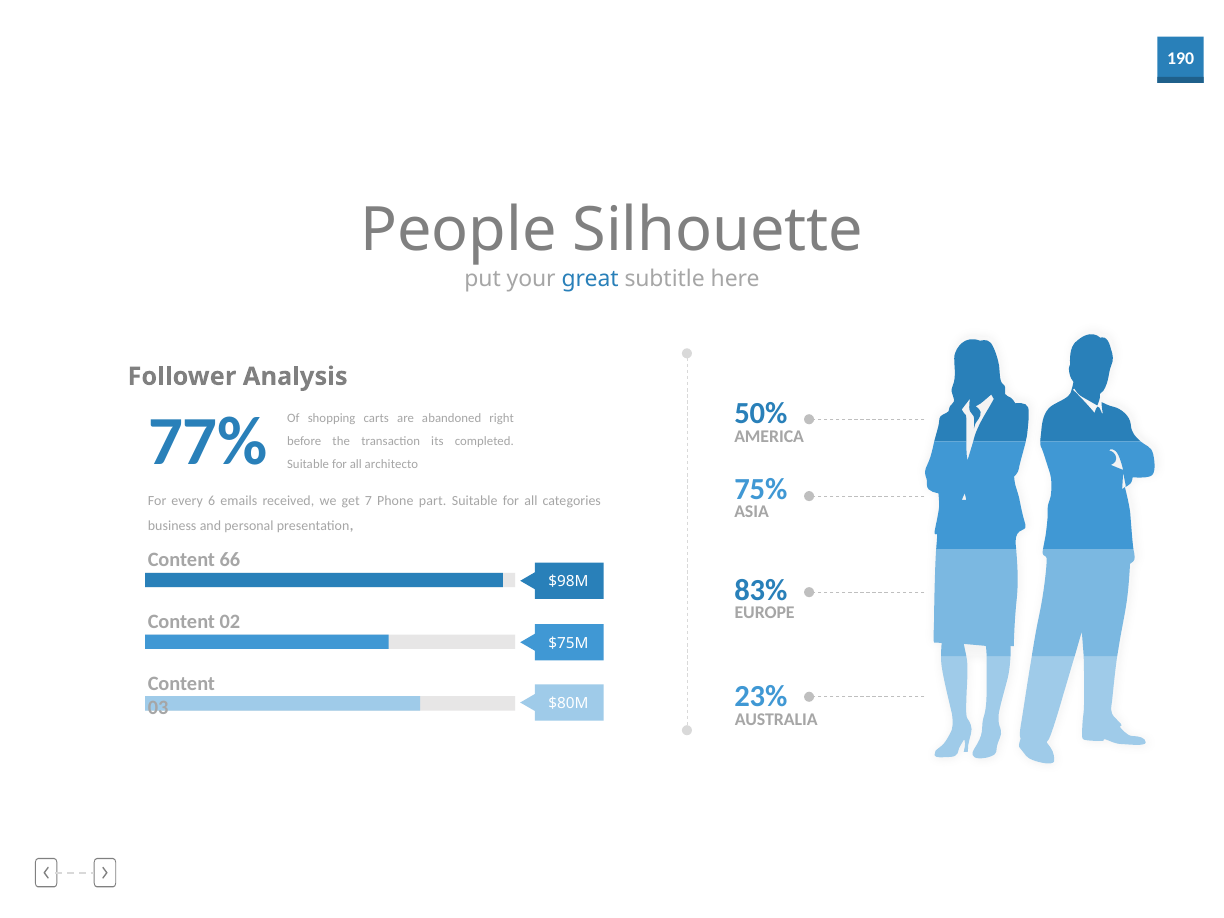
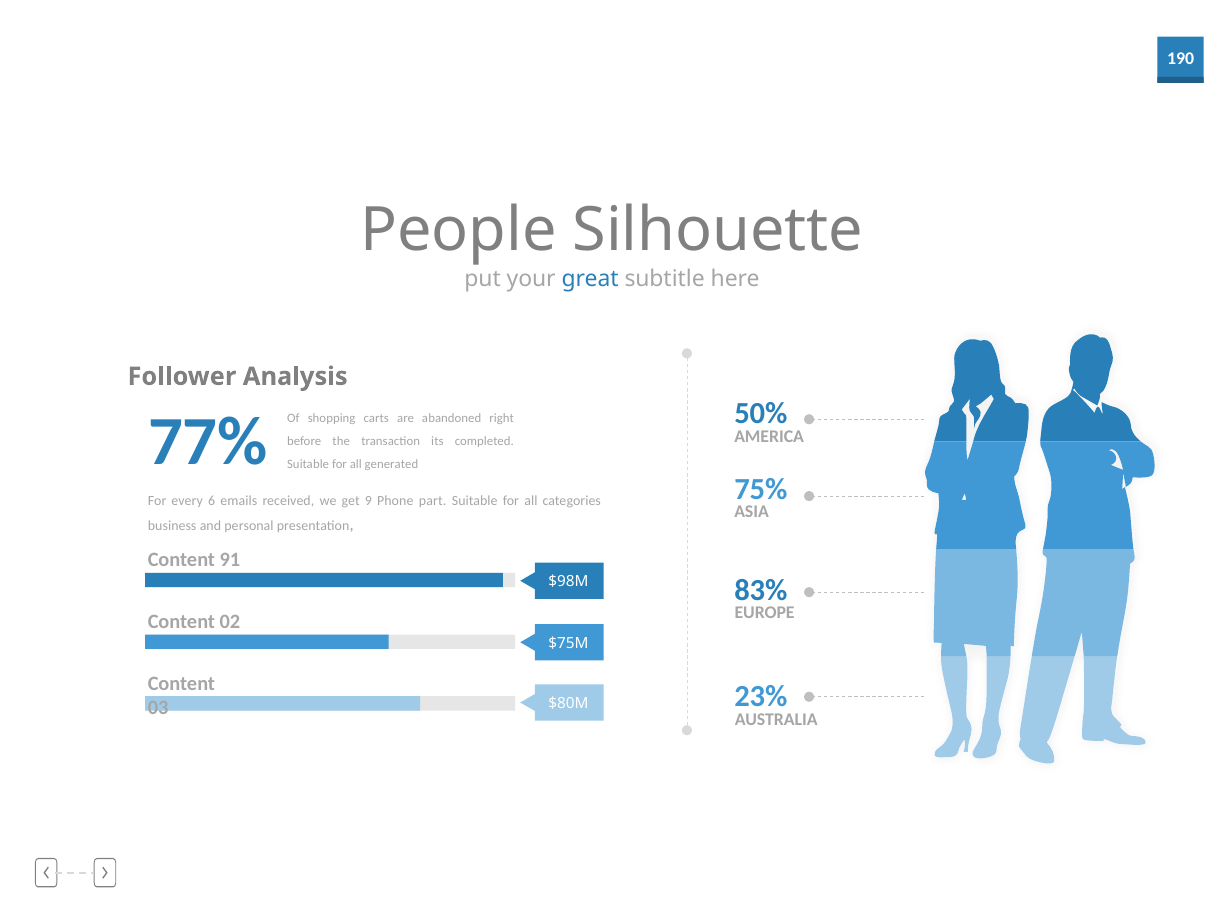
architecto: architecto -> generated
7: 7 -> 9
66: 66 -> 91
